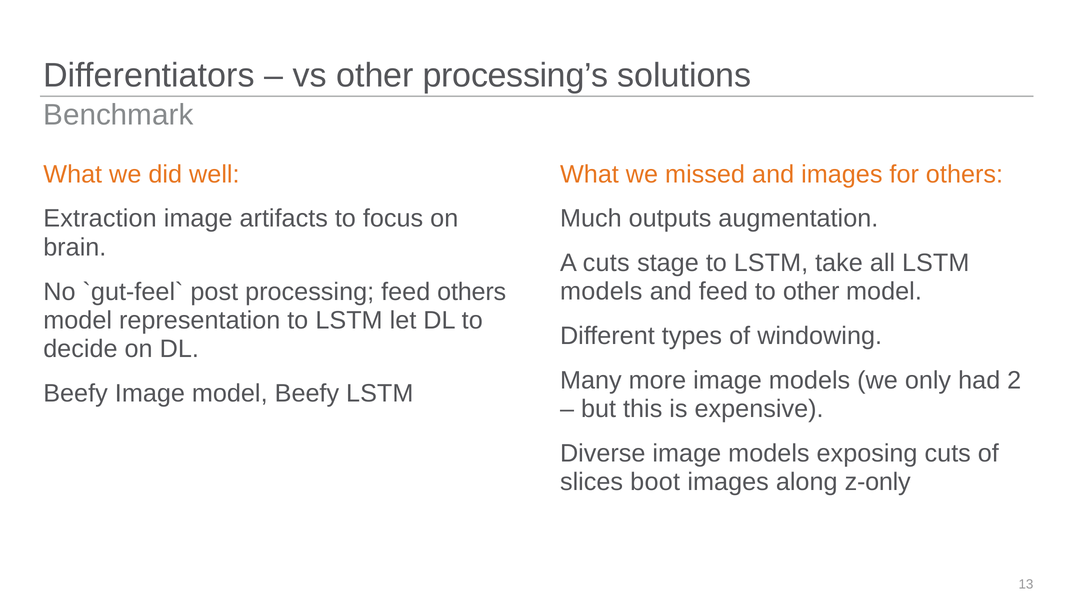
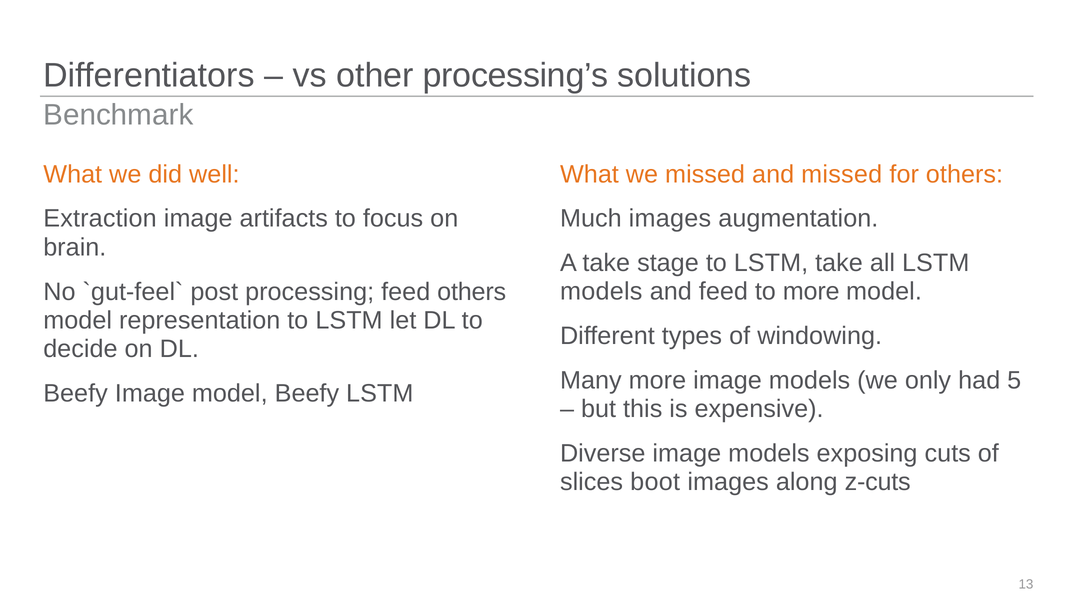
and images: images -> missed
Much outputs: outputs -> images
A cuts: cuts -> take
to other: other -> more
2: 2 -> 5
z-only: z-only -> z-cuts
